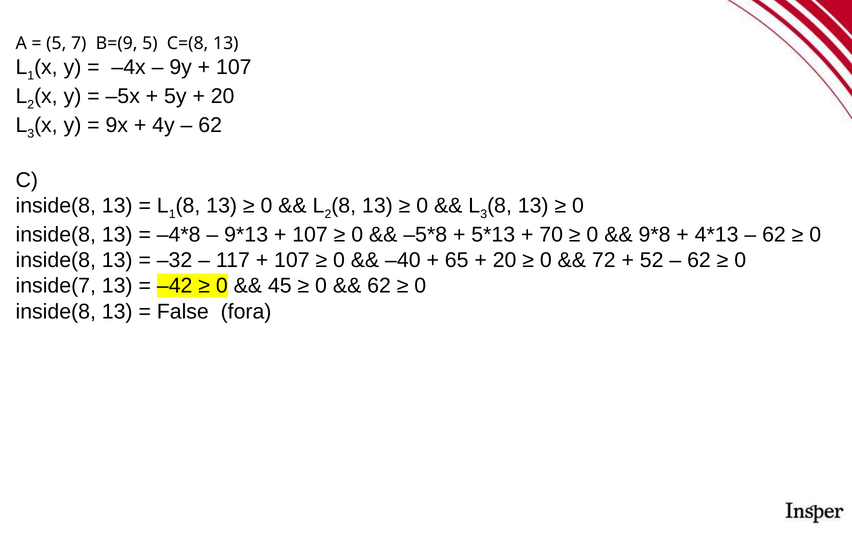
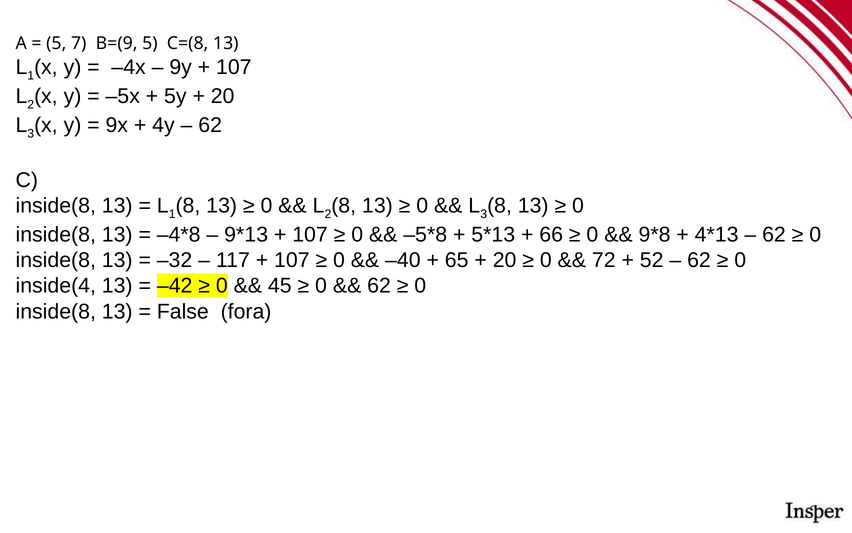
70: 70 -> 66
inside(7: inside(7 -> inside(4
